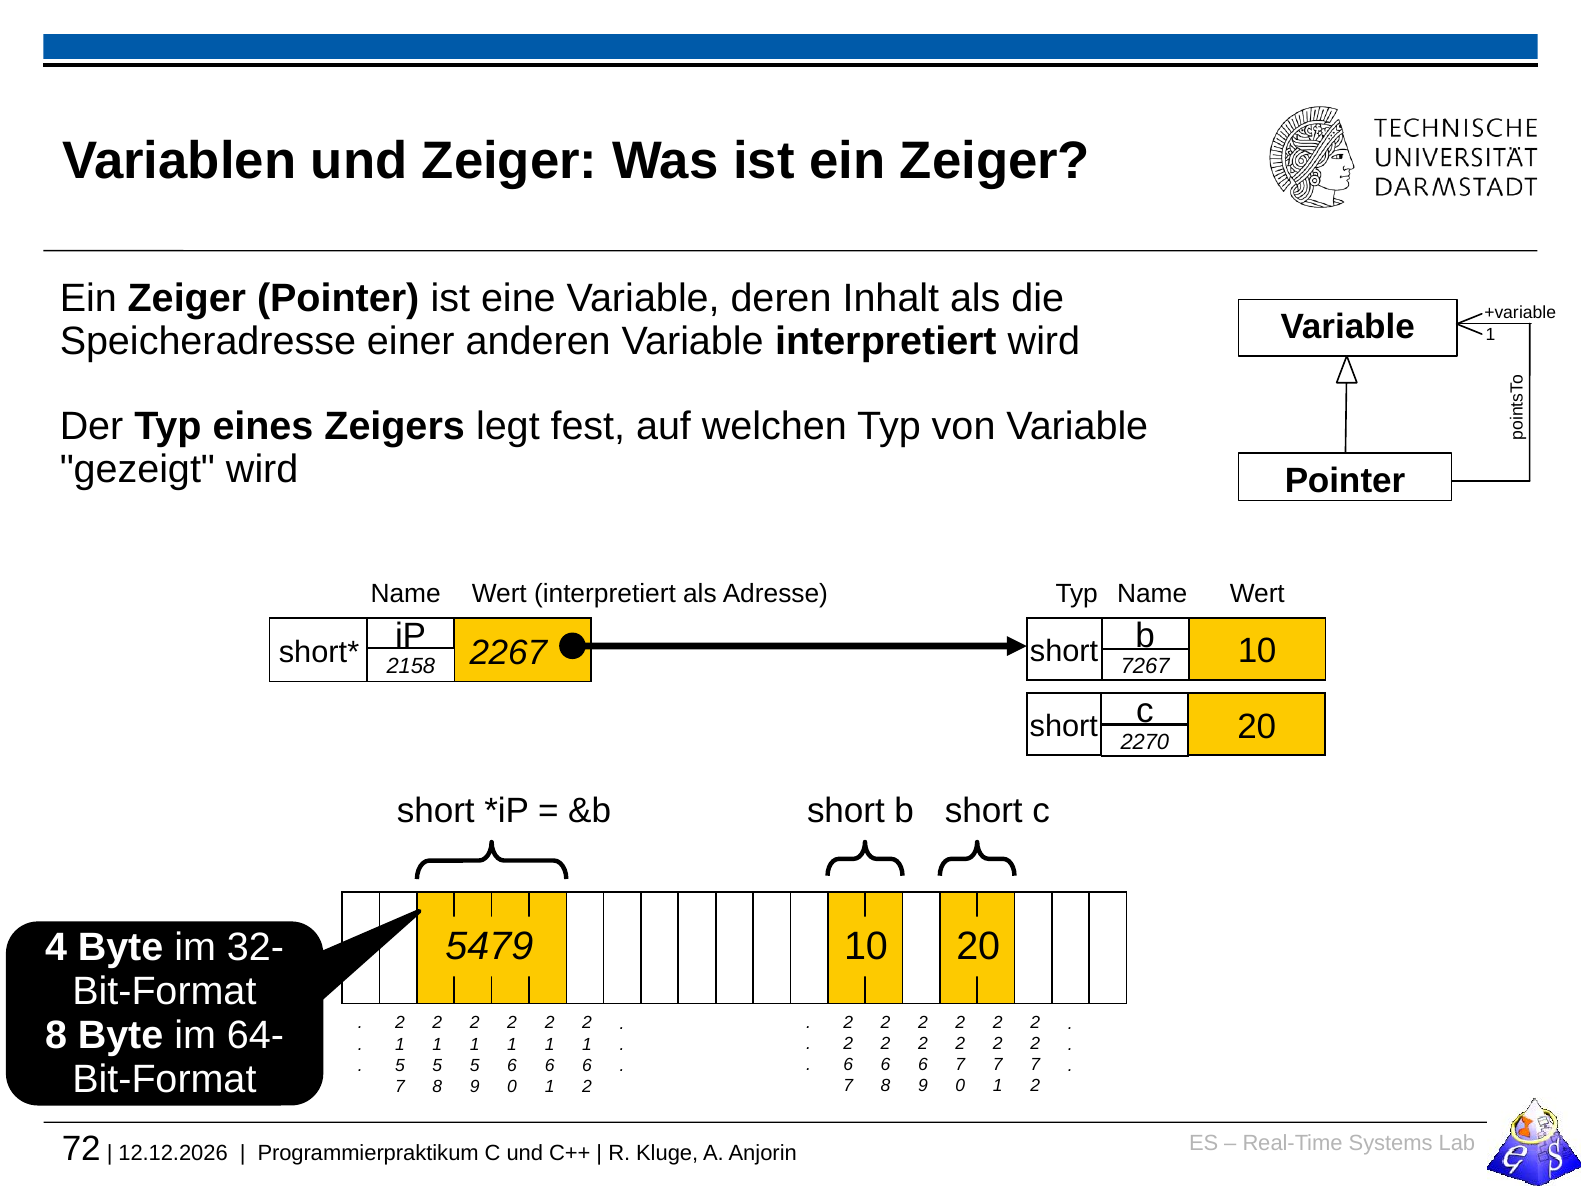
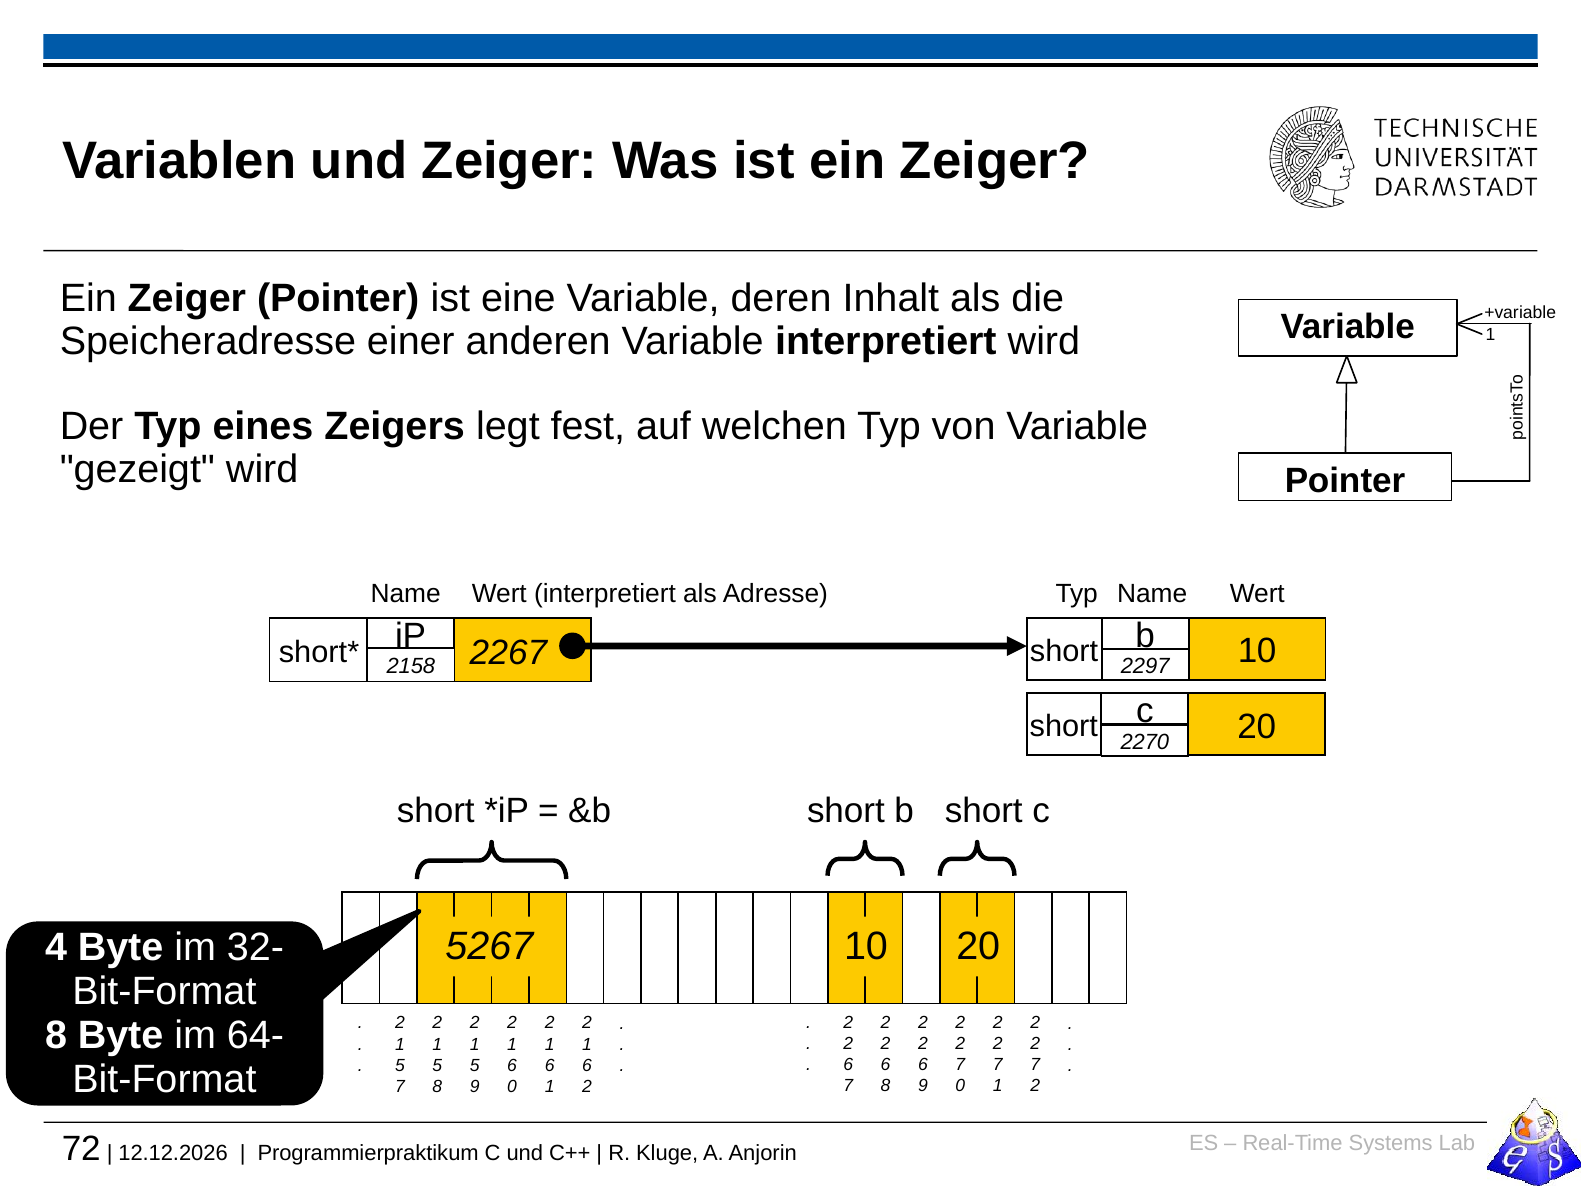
7267: 7267 -> 2297
5479: 5479 -> 5267
